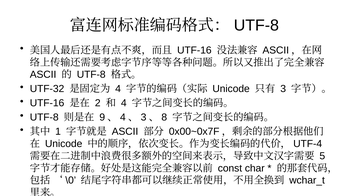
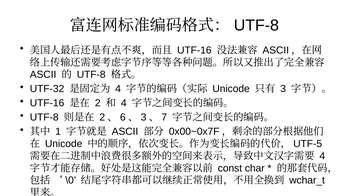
9 at (102, 118): 9 -> 2
4 at (123, 118): 4 -> 6
8: 8 -> 7
UTF-4: UTF-4 -> UTF-5
5 at (322, 156): 5 -> 4
